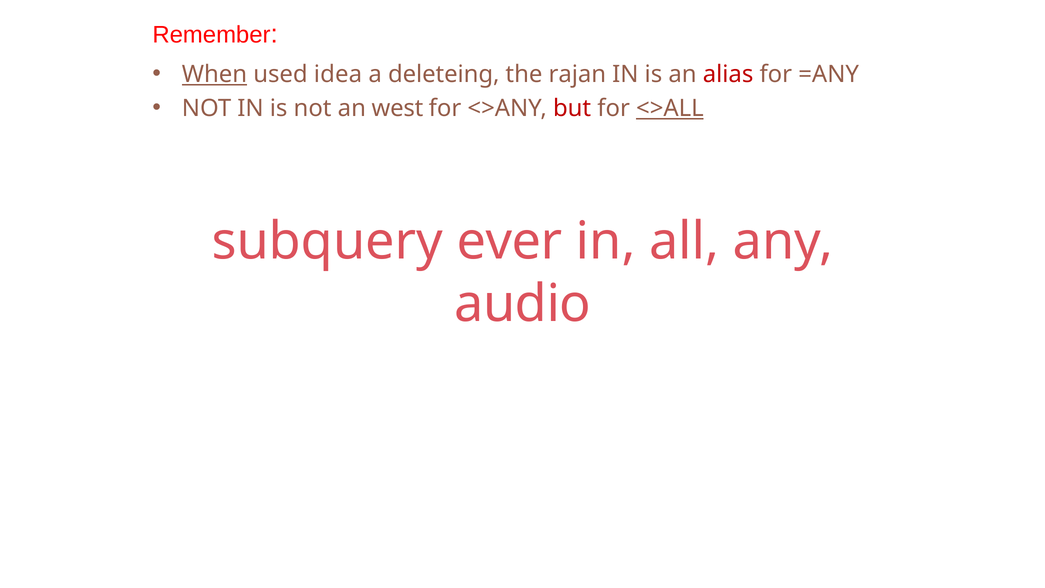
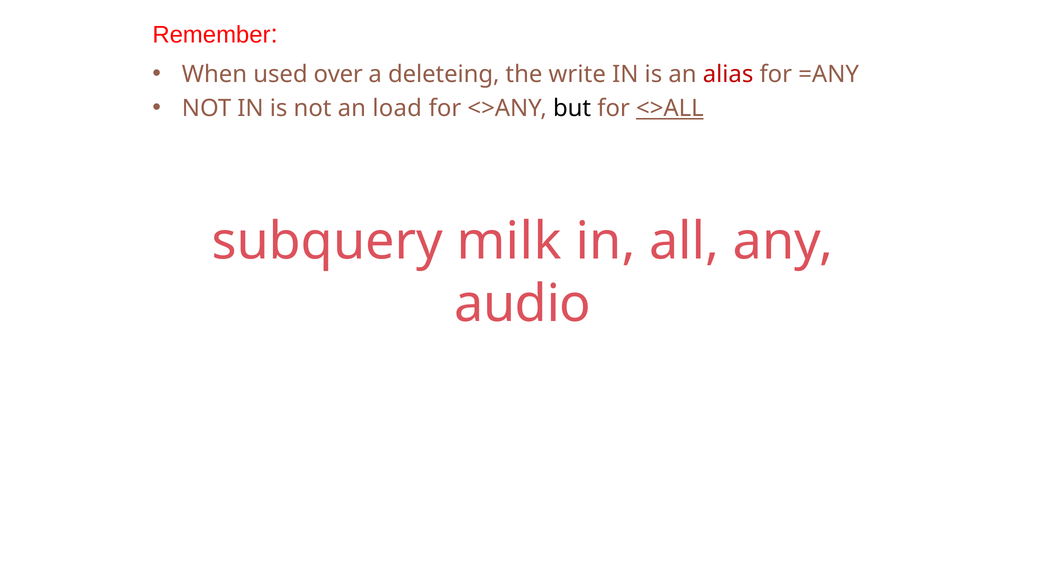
When underline: present -> none
idea: idea -> over
rajan: rajan -> write
west: west -> load
but colour: red -> black
ever: ever -> milk
